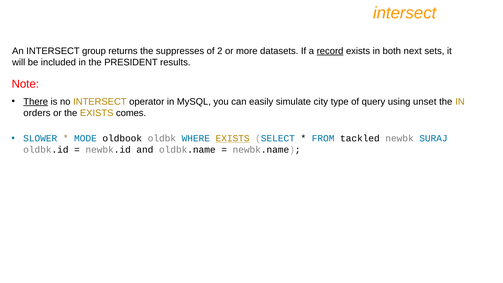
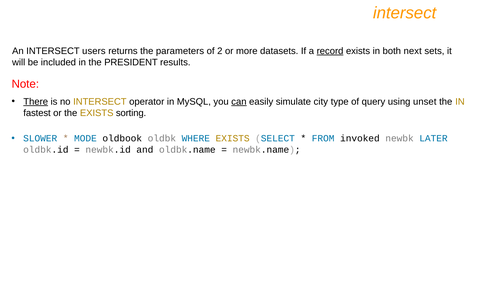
group: group -> users
suppresses: suppresses -> parameters
can underline: none -> present
orders: orders -> fastest
comes: comes -> sorting
EXISTS at (233, 138) underline: present -> none
tackled: tackled -> invoked
SURAJ: SURAJ -> LATER
